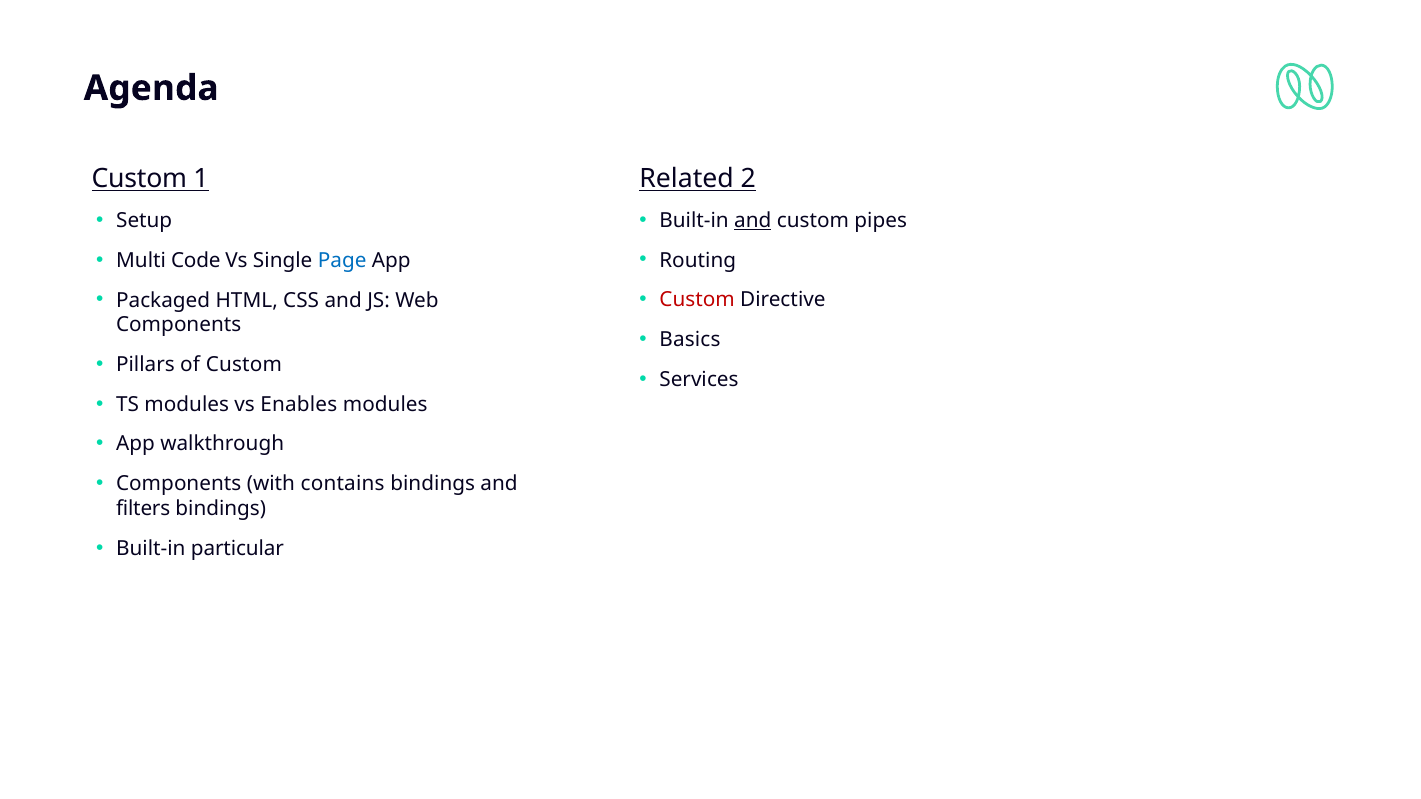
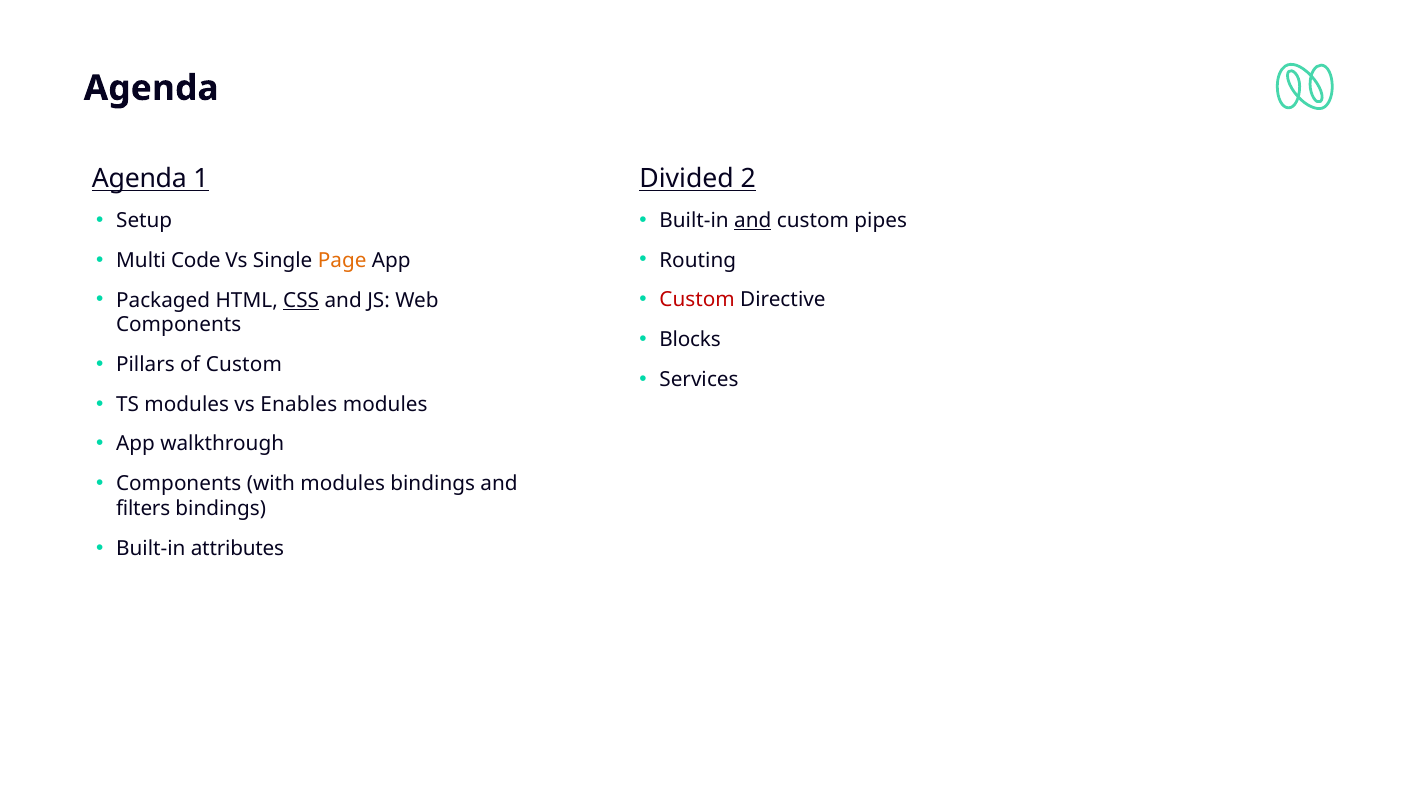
Custom at (139, 178): Custom -> Agenda
Related: Related -> Divided
Page colour: blue -> orange
CSS underline: none -> present
Basics: Basics -> Blocks
with contains: contains -> modules
particular: particular -> attributes
